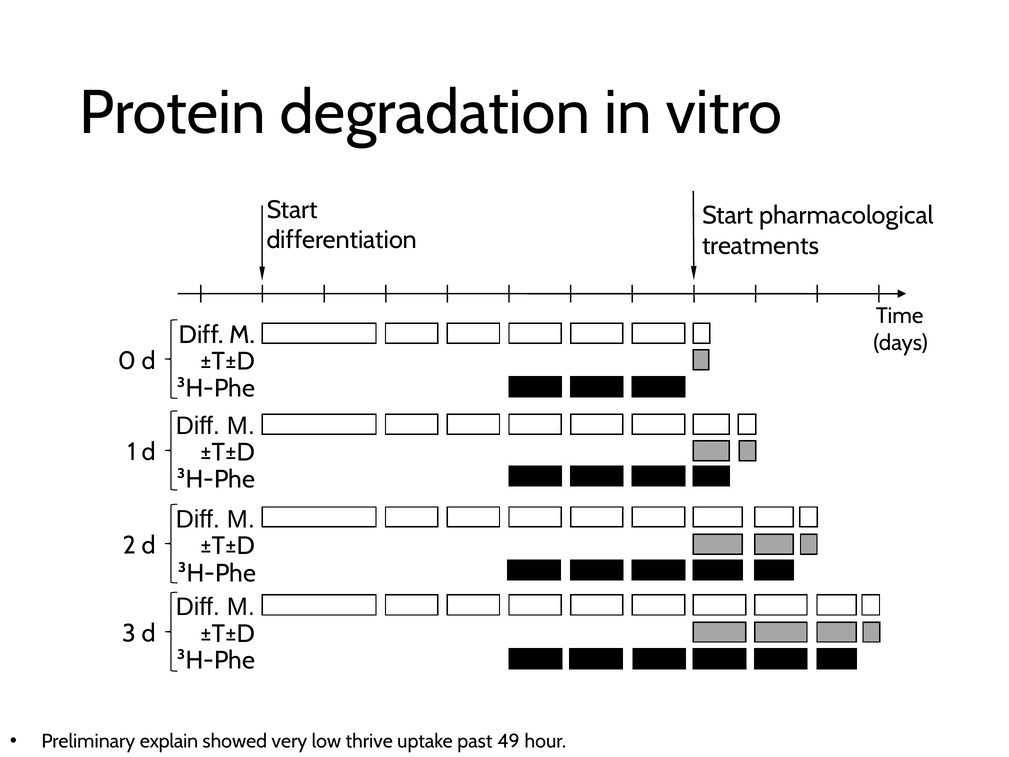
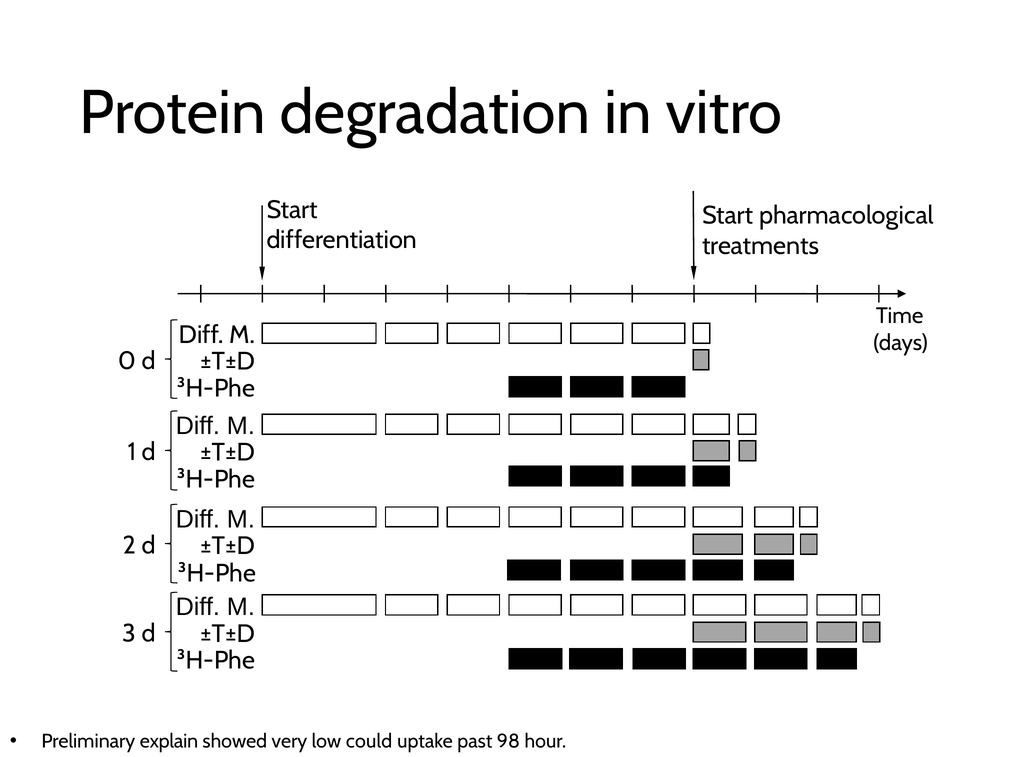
thrive: thrive -> could
49: 49 -> 98
